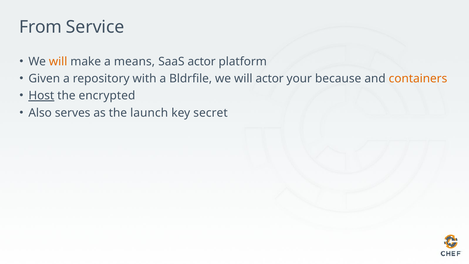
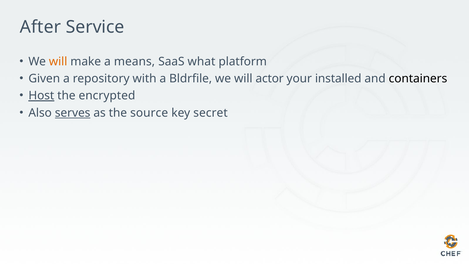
From: From -> After
SaaS actor: actor -> what
because: because -> installed
containers colour: orange -> black
serves underline: none -> present
launch: launch -> source
